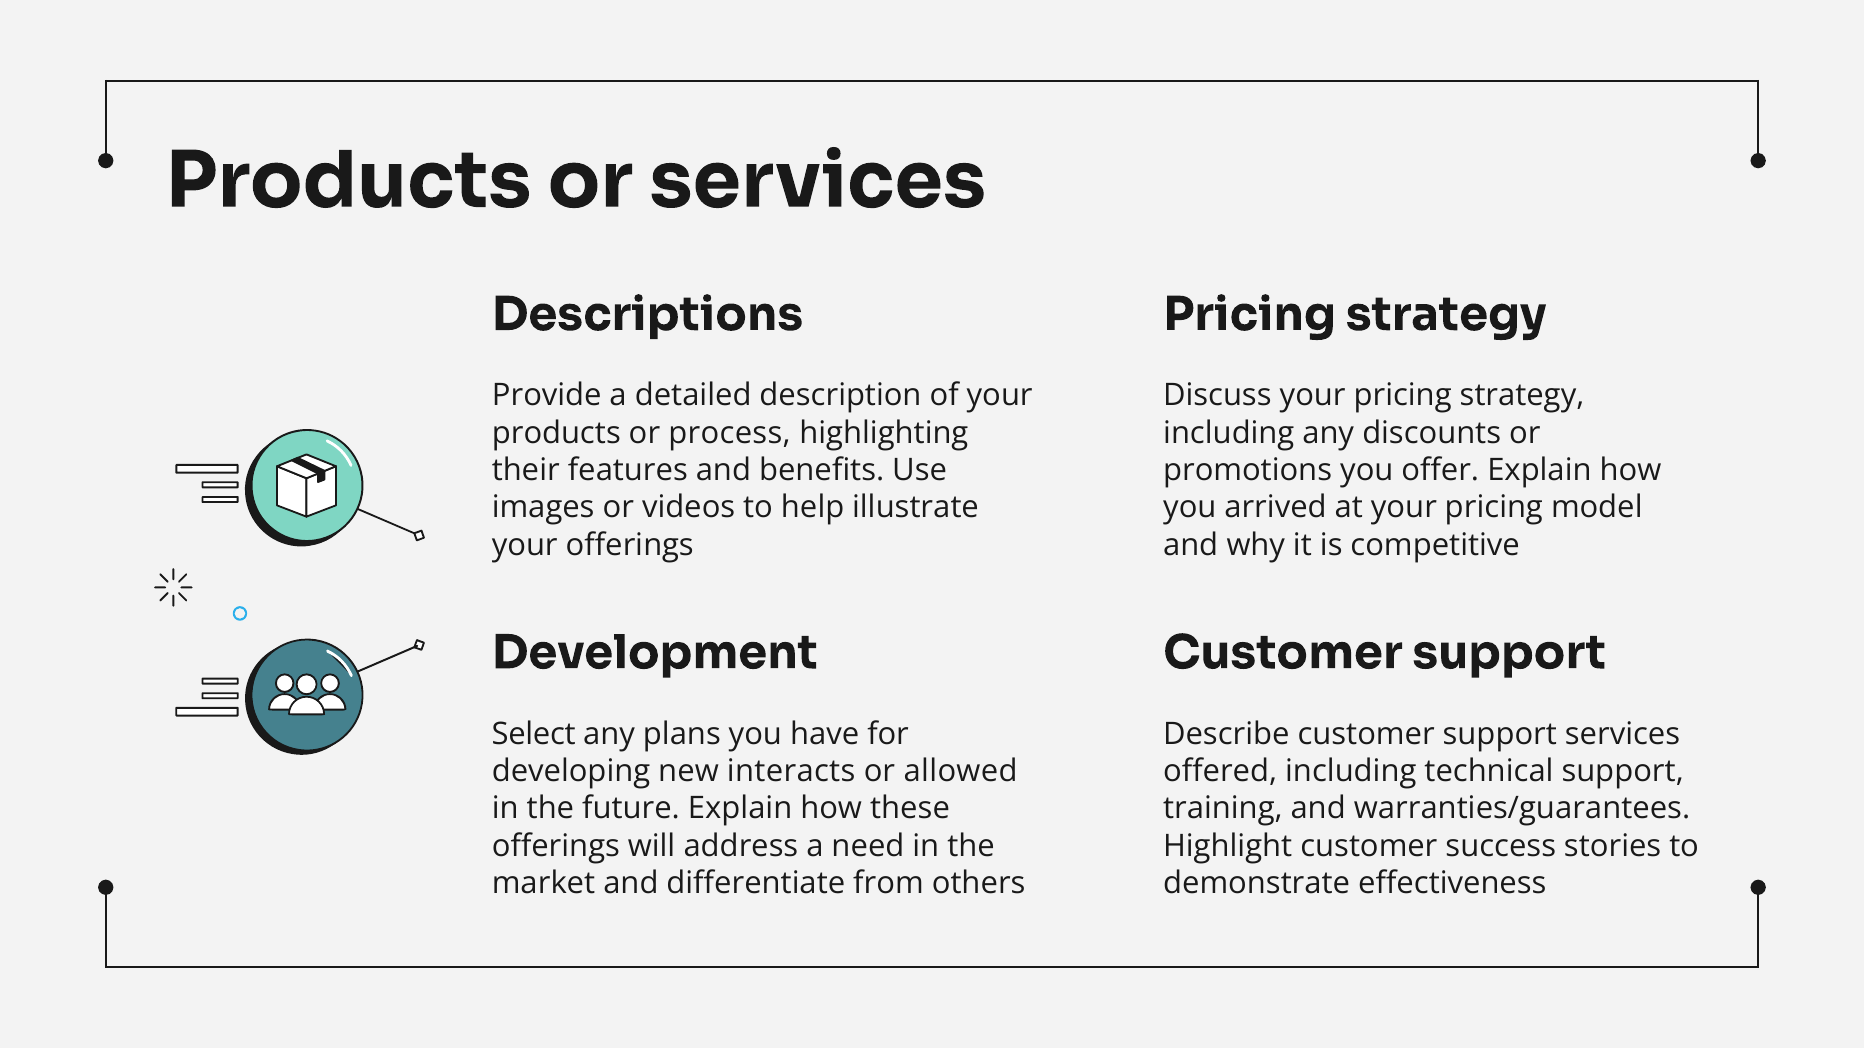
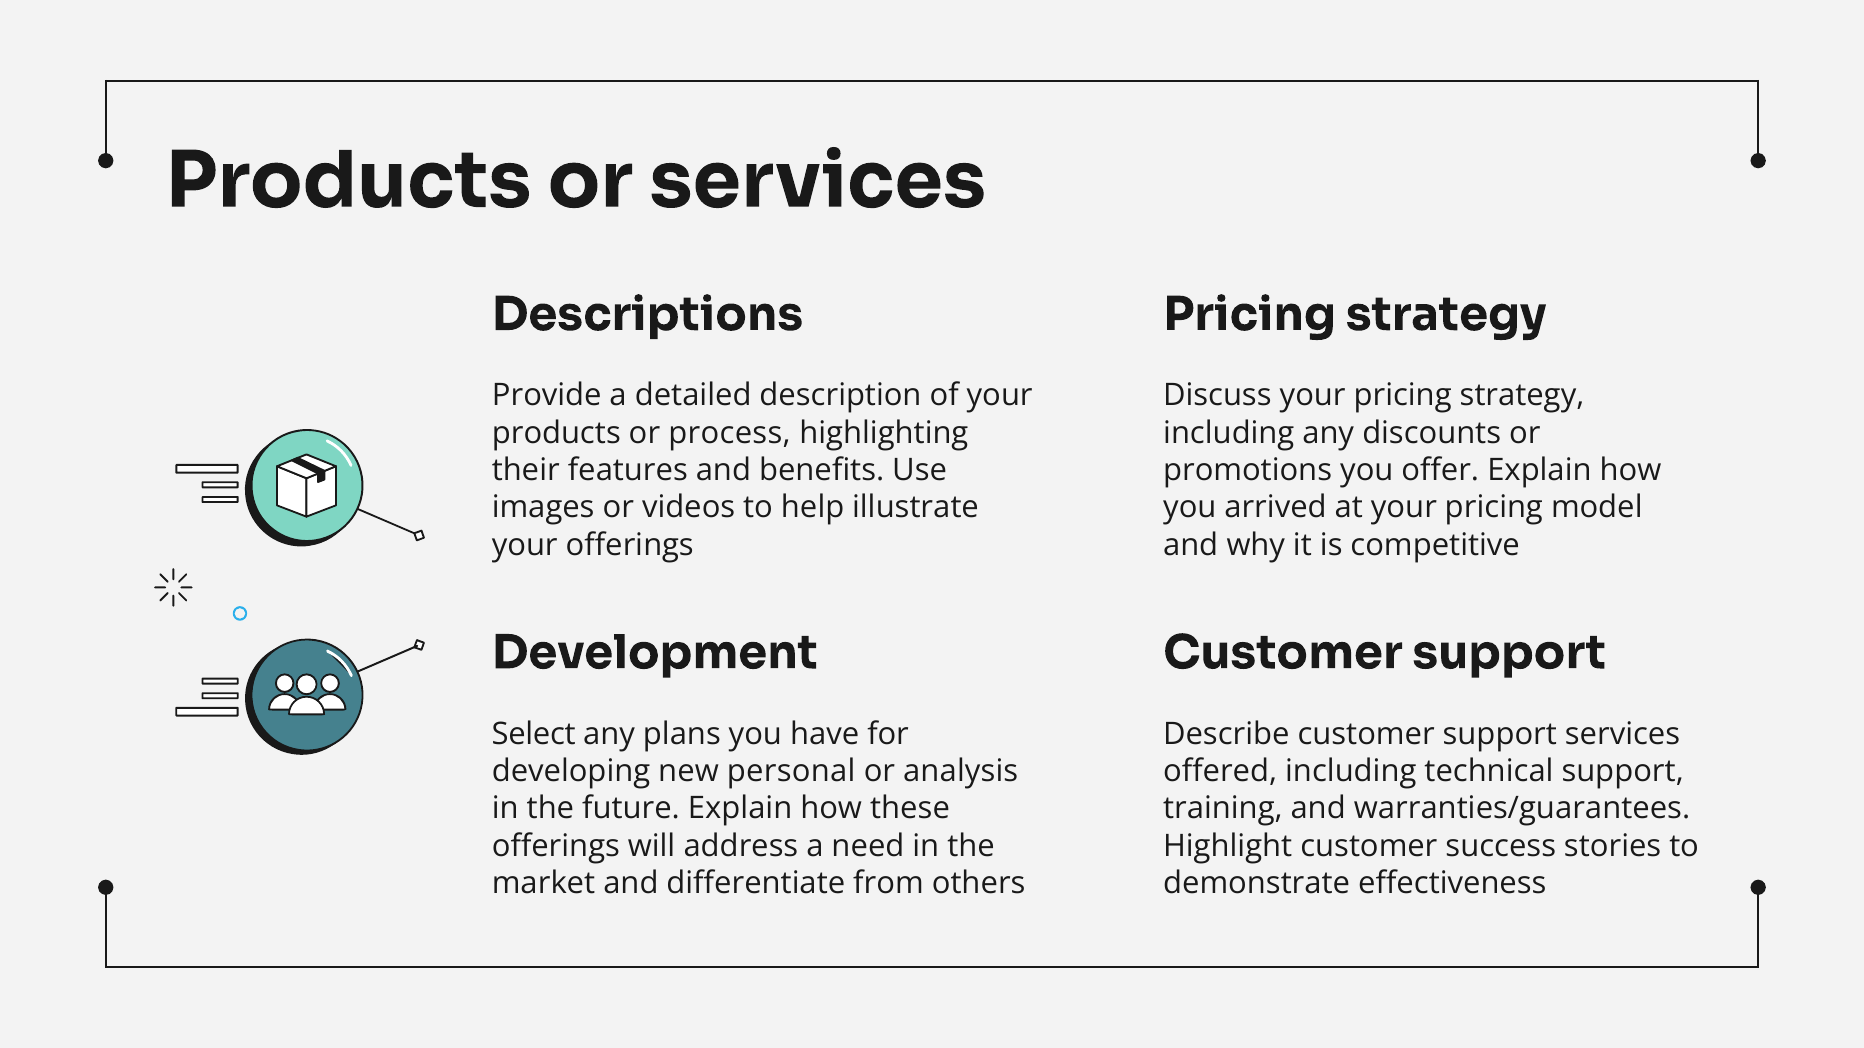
interacts: interacts -> personal
allowed: allowed -> analysis
